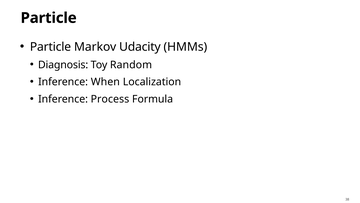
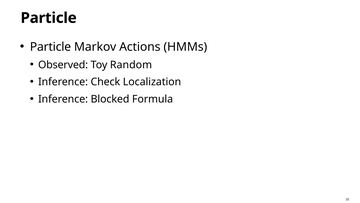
Udacity: Udacity -> Actions
Diagnosis: Diagnosis -> Observed
When: When -> Check
Process: Process -> Blocked
